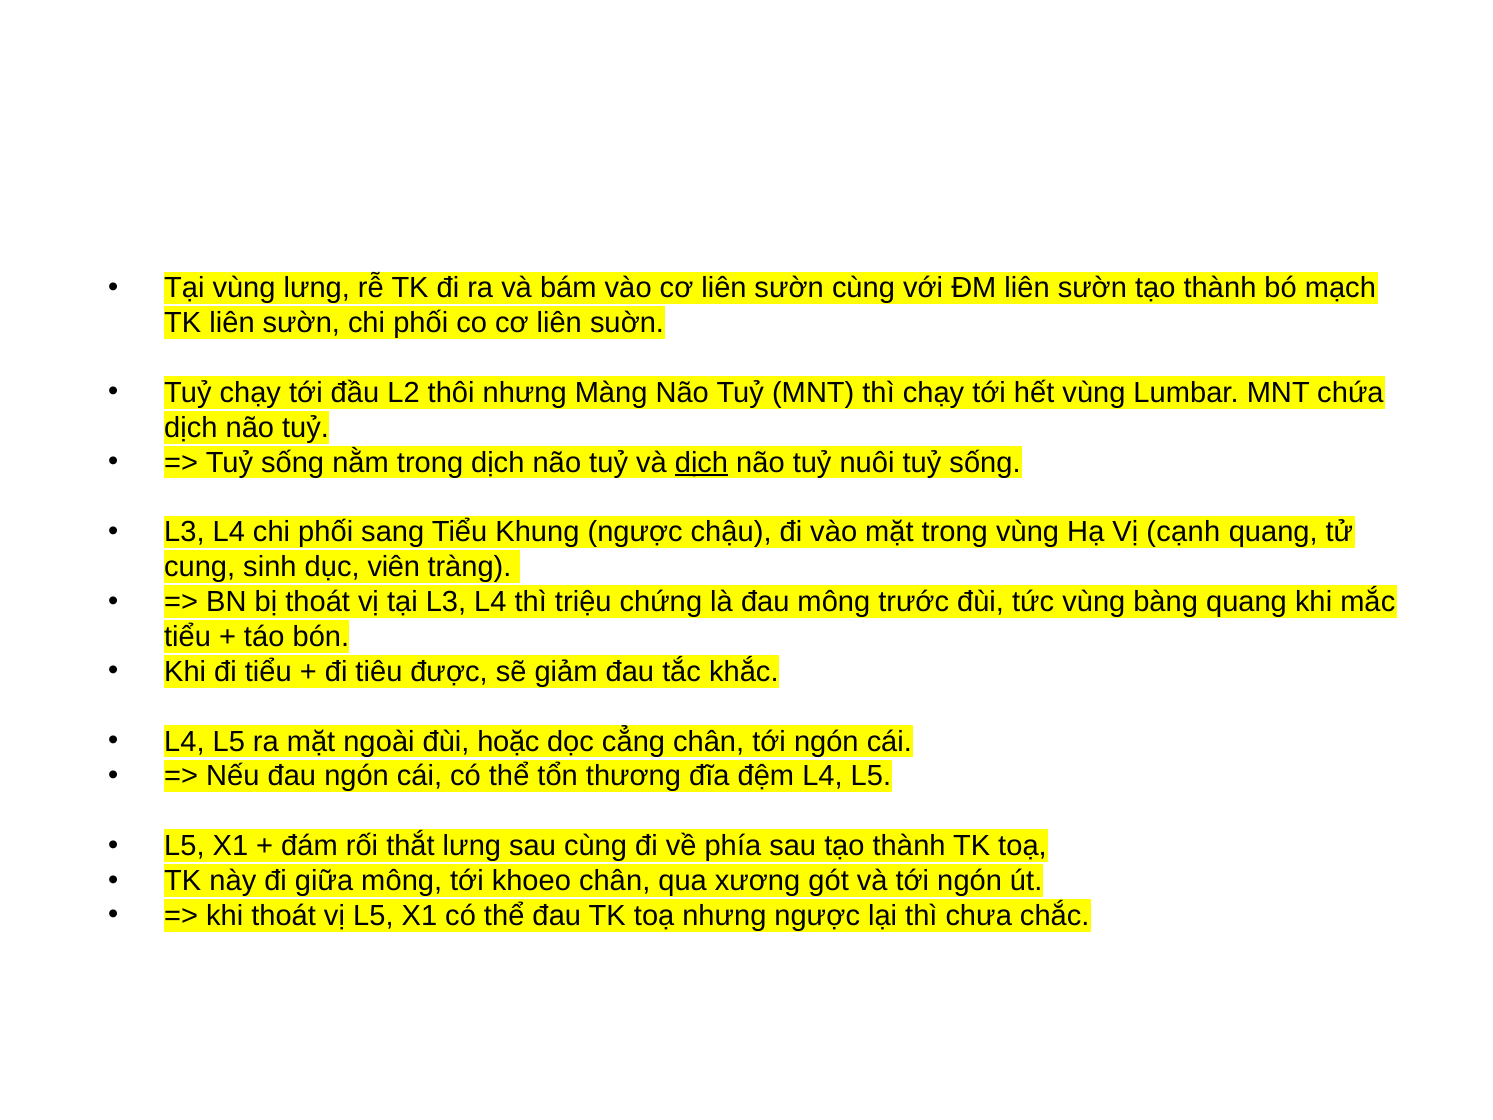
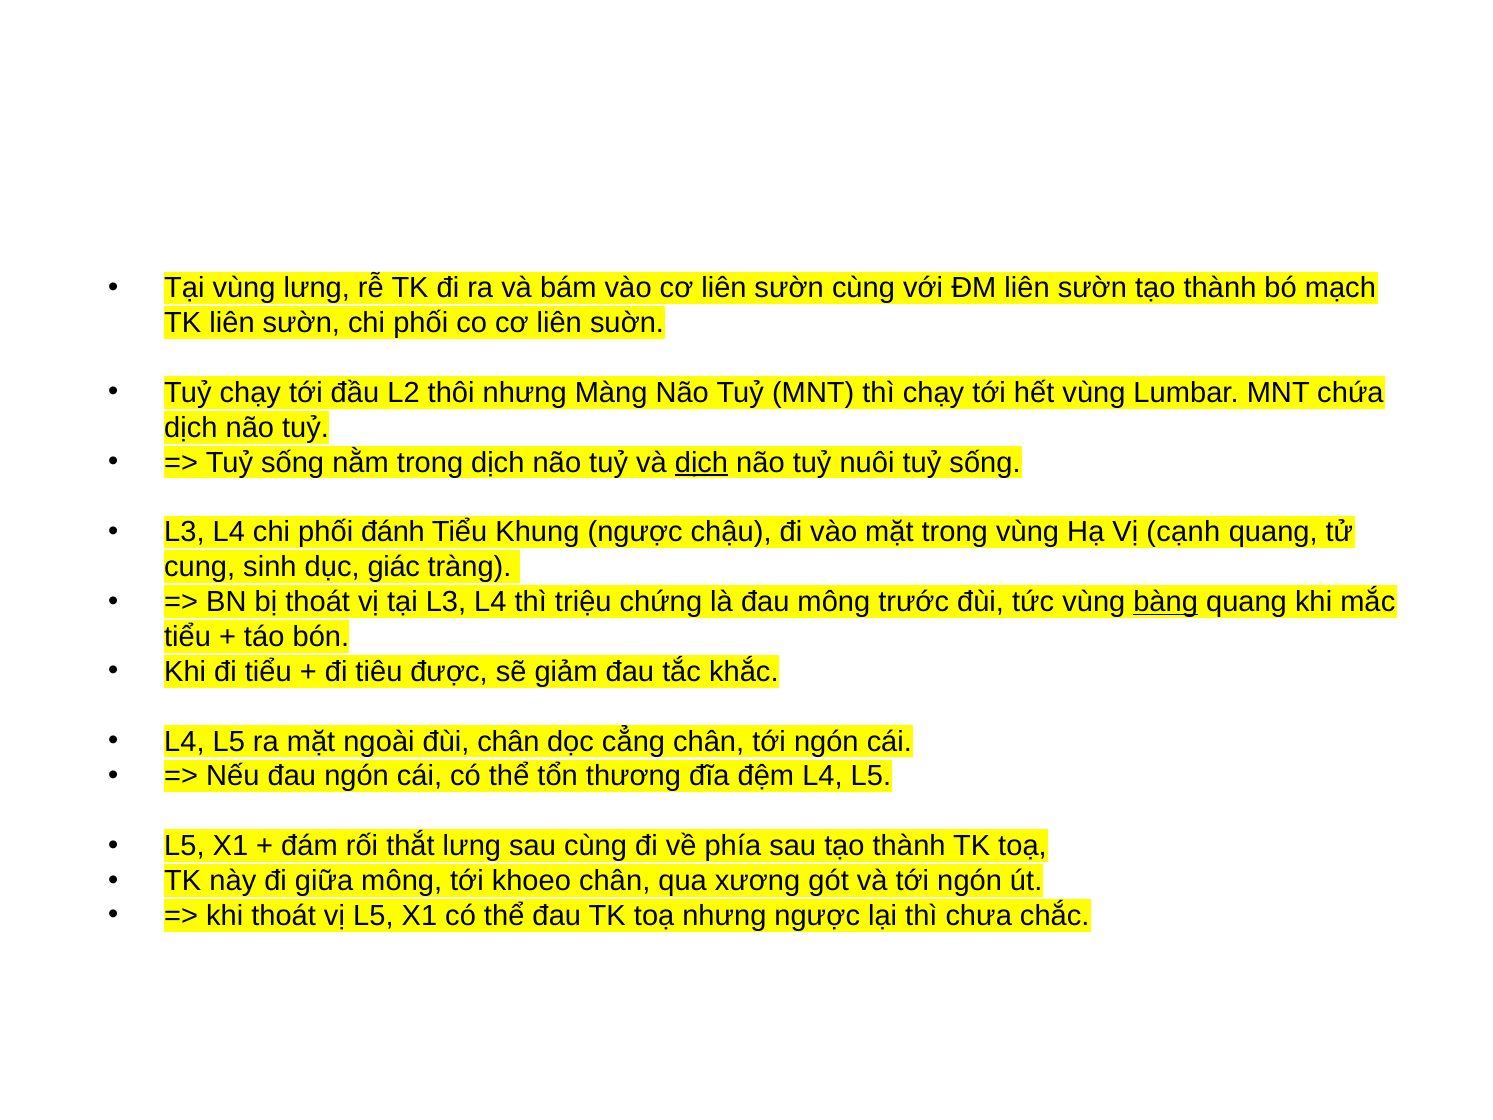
sang: sang -> đánh
viên: viên -> giác
bàng underline: none -> present
đùi hoặc: hoặc -> chân
